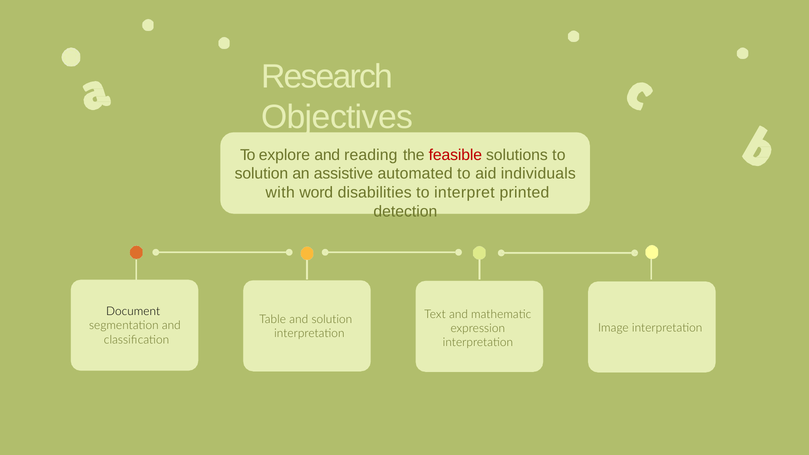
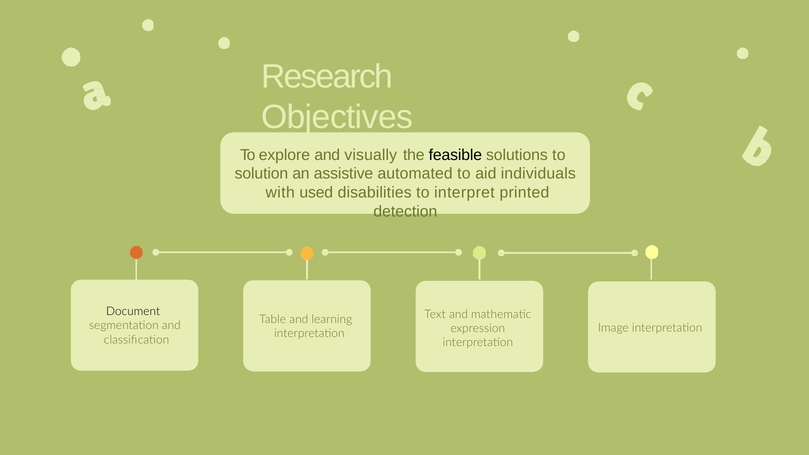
reading: reading -> visually
feasible colour: red -> black
word: word -> used
and solution: solution -> learning
